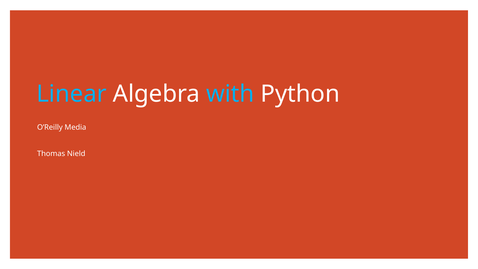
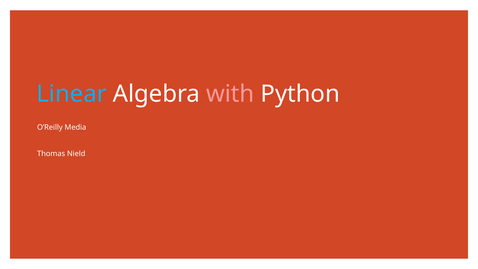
with colour: light blue -> pink
